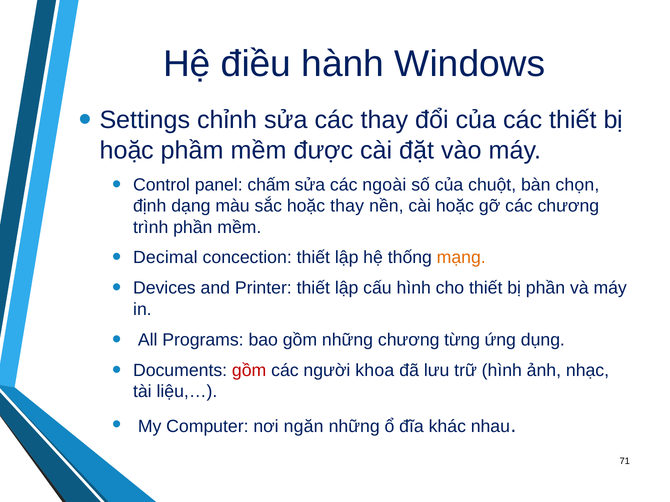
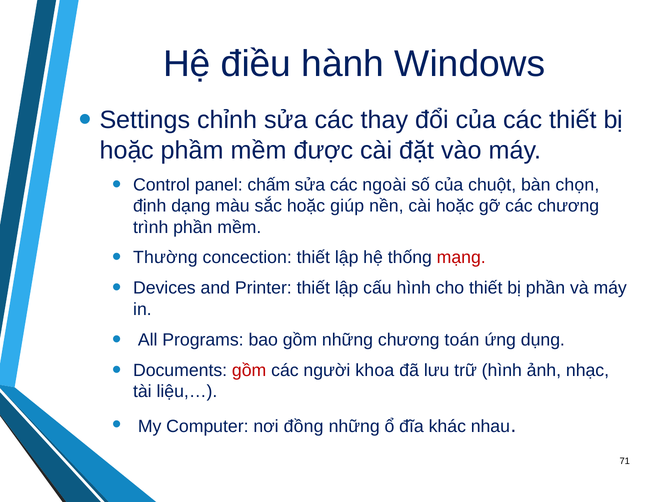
hoặc thay: thay -> giúp
Decimal: Decimal -> Thường
mạng colour: orange -> red
từng: từng -> toán
ngăn: ngăn -> đồng
